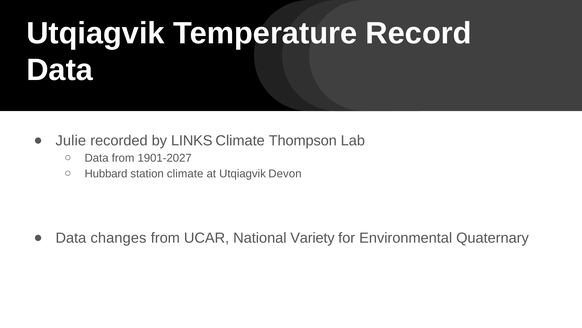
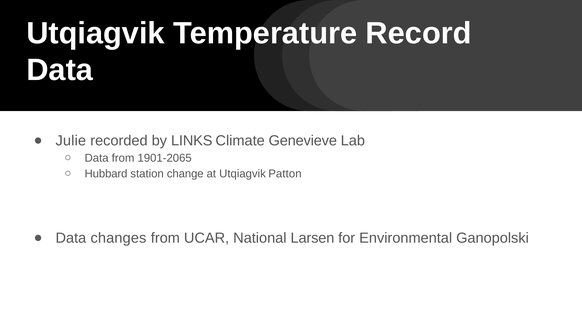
Thompson: Thompson -> Genevieve
1901-2027: 1901-2027 -> 1901-2065
station climate: climate -> change
Devon: Devon -> Patton
Variety: Variety -> Larsen
Quaternary: Quaternary -> Ganopolski
